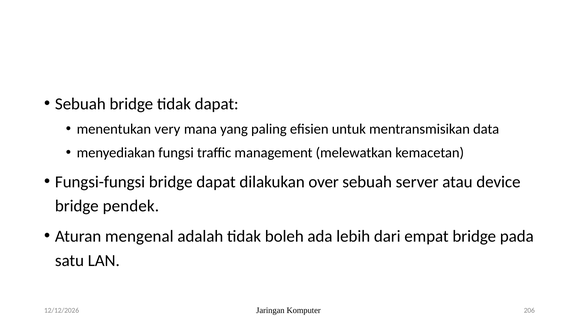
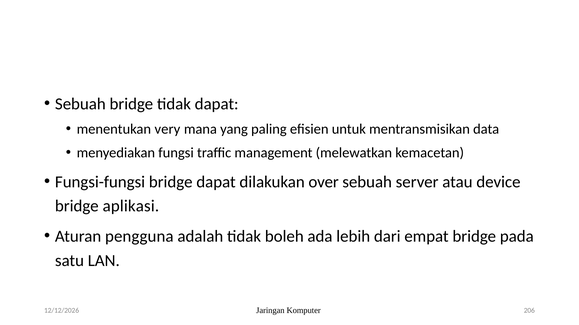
pendek: pendek -> aplikasi
mengenal: mengenal -> pengguna
